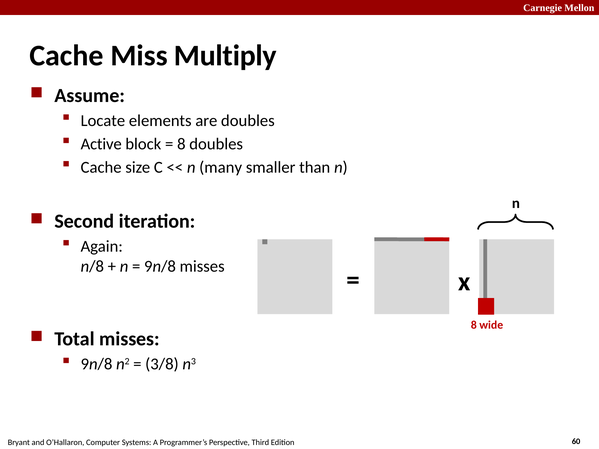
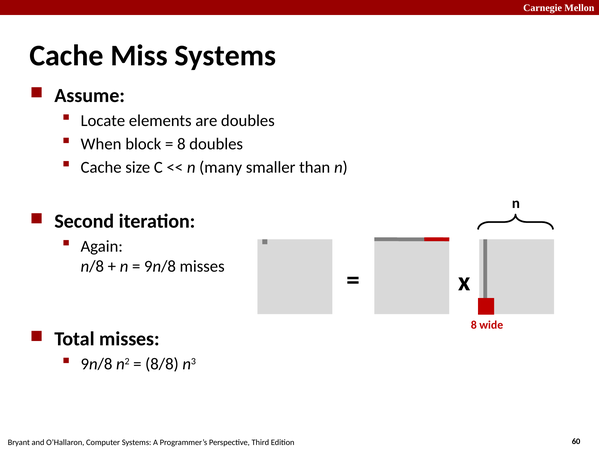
Miss Multiply: Multiply -> Systems
Active: Active -> When
3/8: 3/8 -> 8/8
